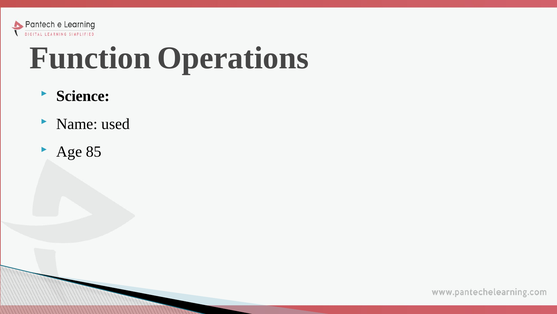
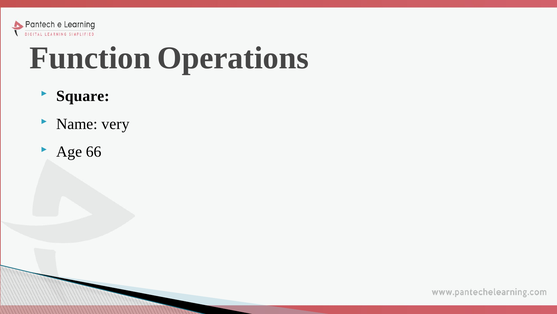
Science: Science -> Square
used: used -> very
85: 85 -> 66
